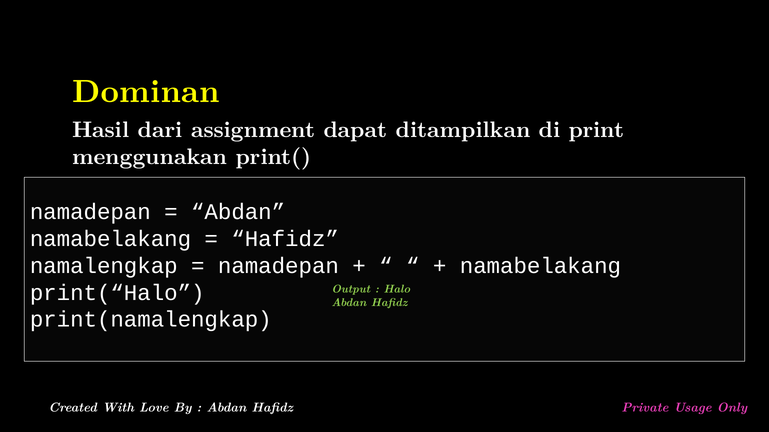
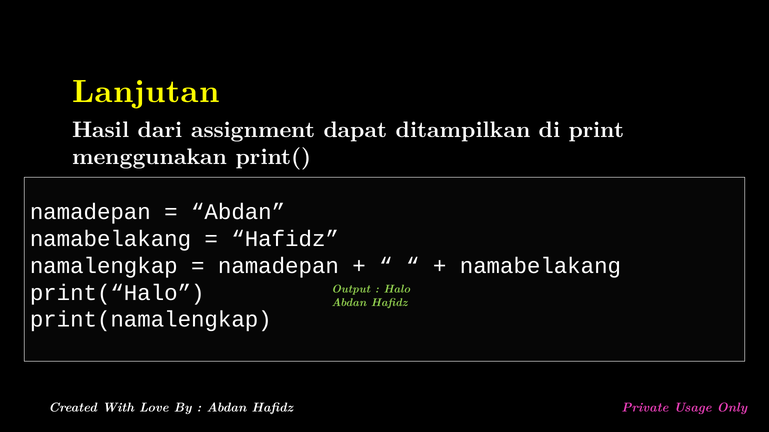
Dominan: Dominan -> Lanjutan
